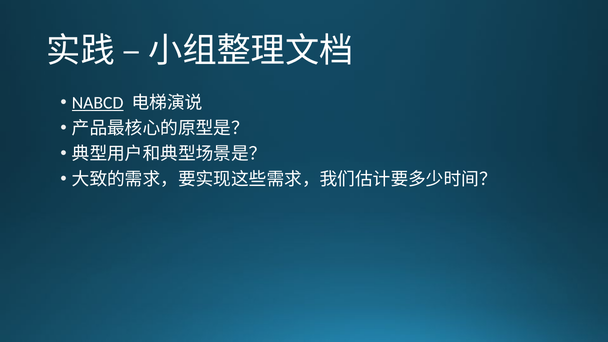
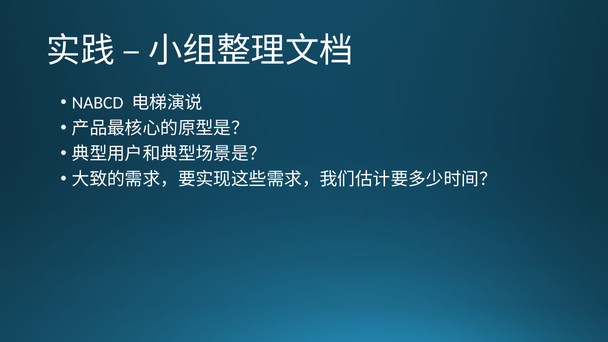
NABCD underline: present -> none
